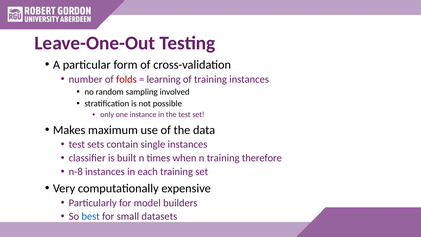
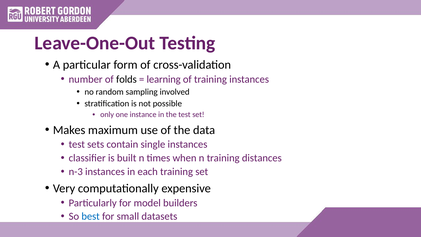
folds colour: red -> black
therefore: therefore -> distances
n-8: n-8 -> n-3
